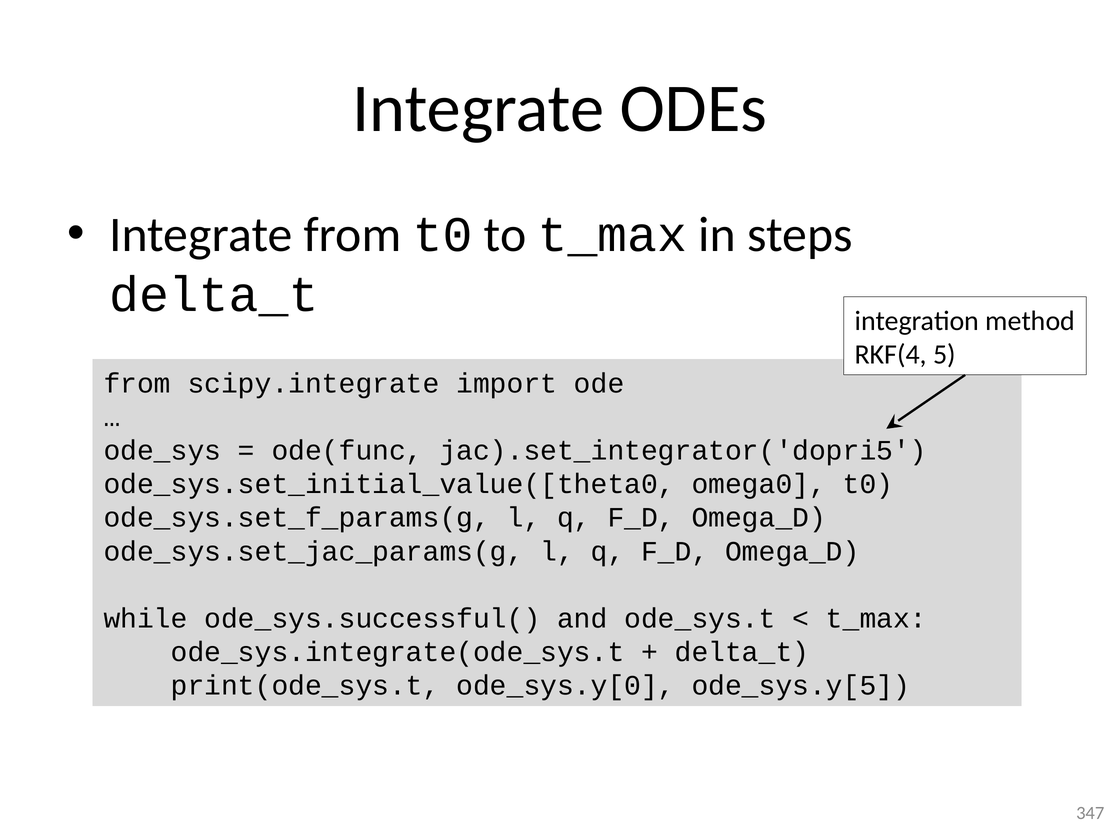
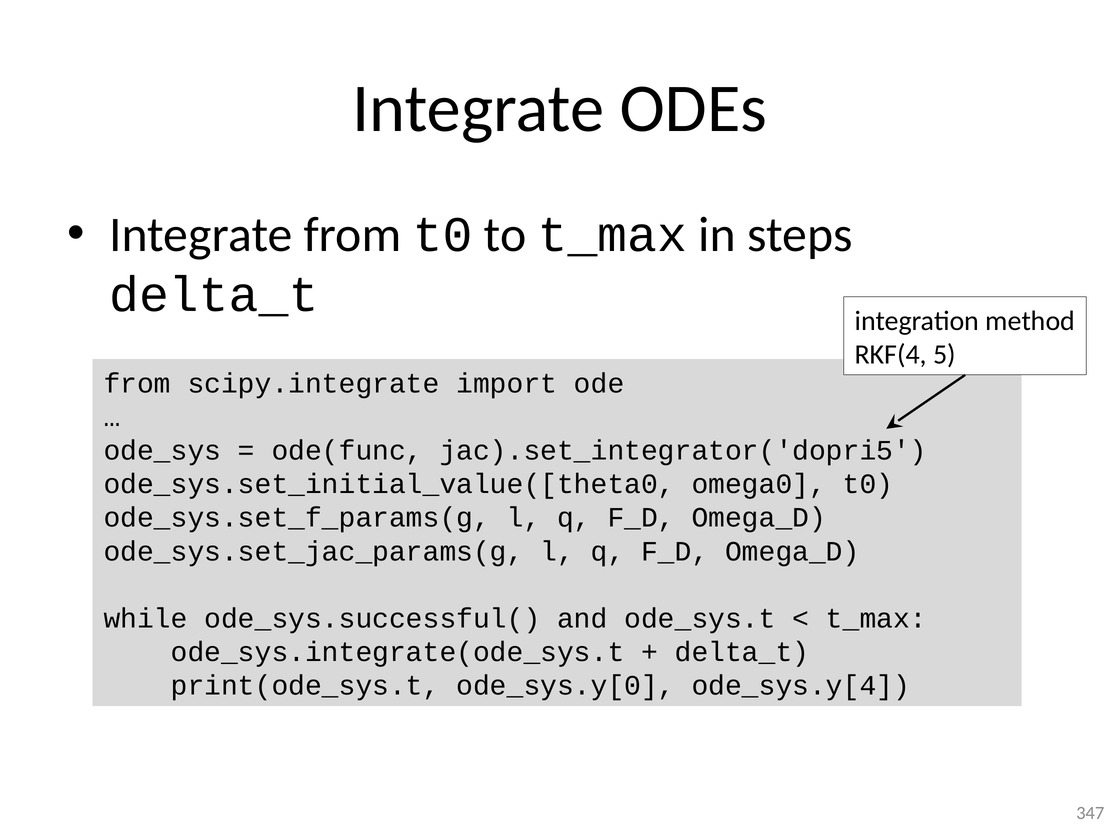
ode_sys.y[5: ode_sys.y[5 -> ode_sys.y[4
